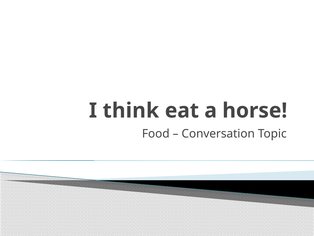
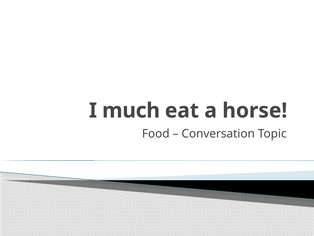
think: think -> much
